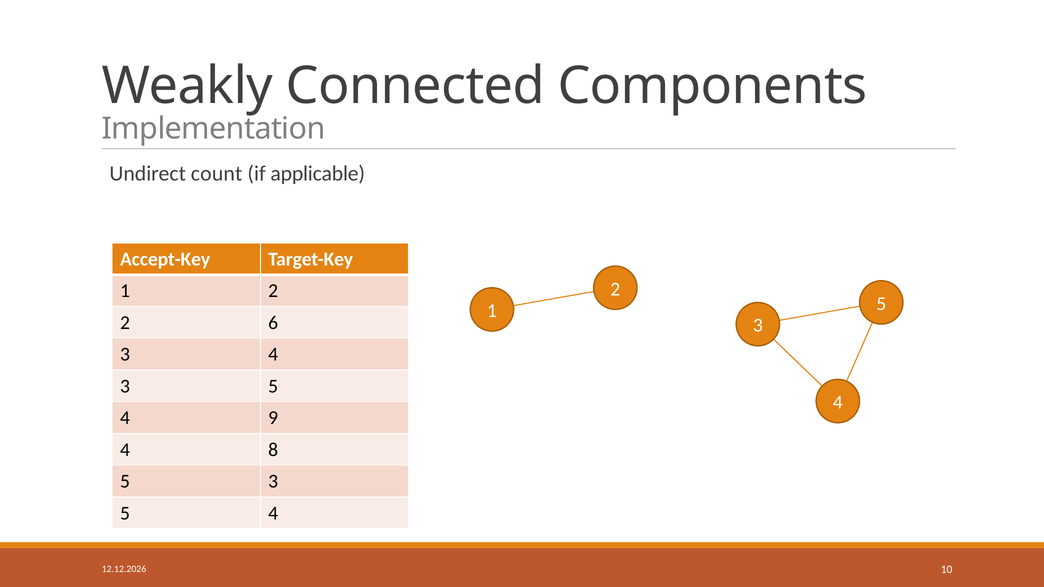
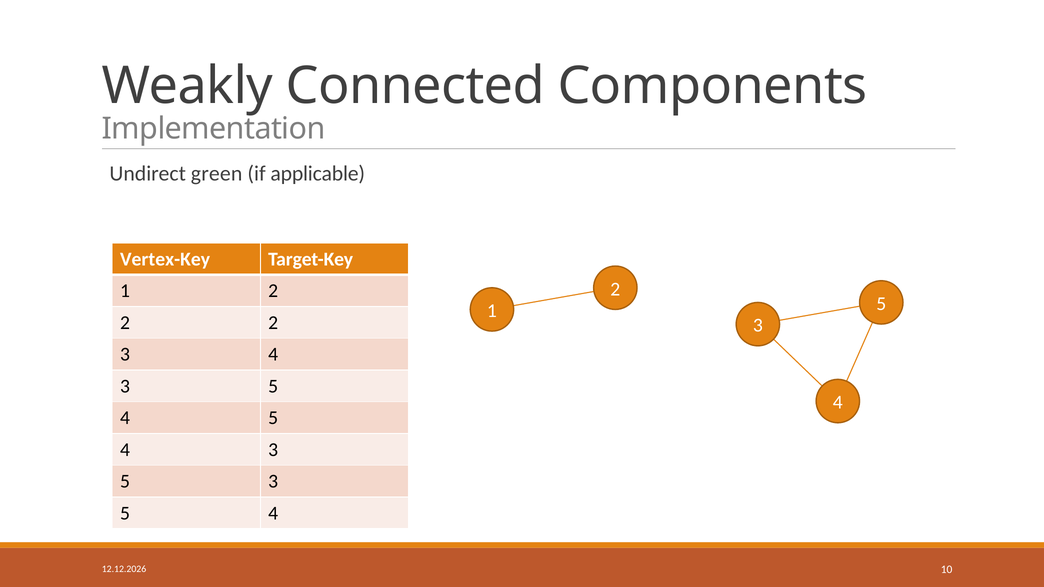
count: count -> green
Accept-Key: Accept-Key -> Vertex-Key
6 at (273, 323): 6 -> 2
4 9: 9 -> 5
8 at (273, 450): 8 -> 3
